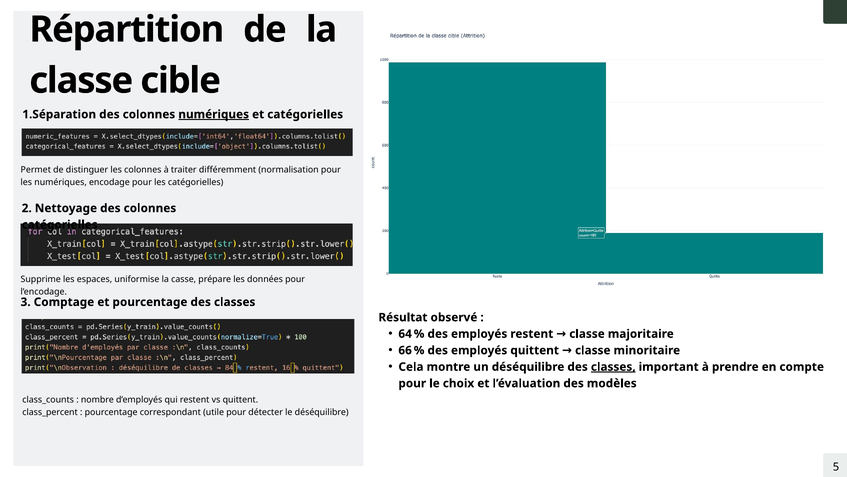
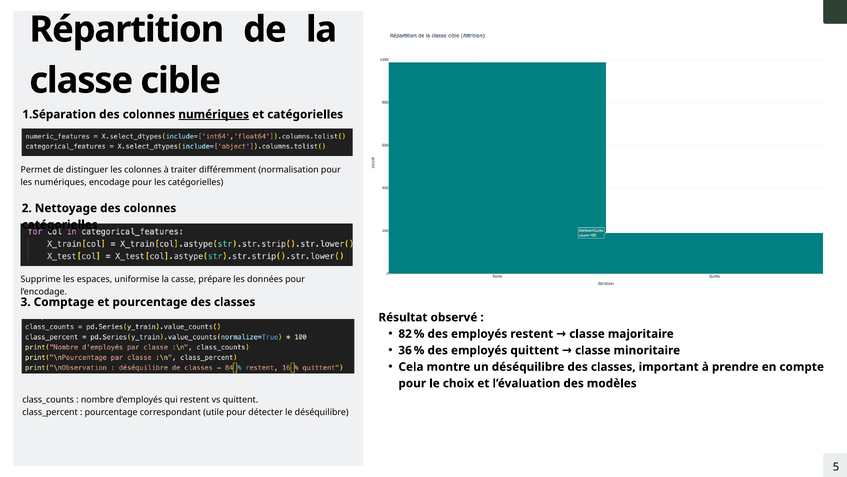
64: 64 -> 82
66: 66 -> 36
classes at (613, 366) underline: present -> none
